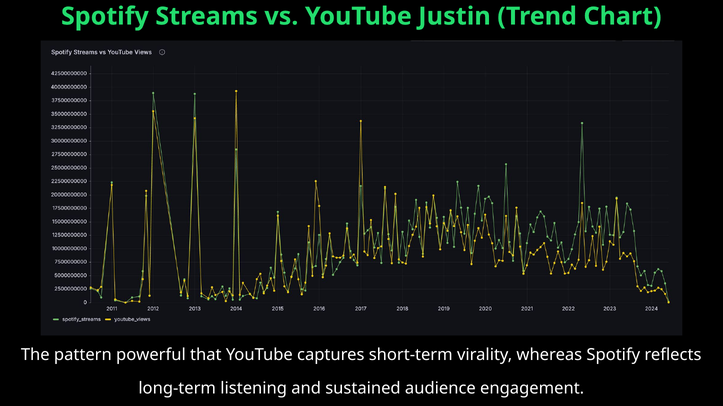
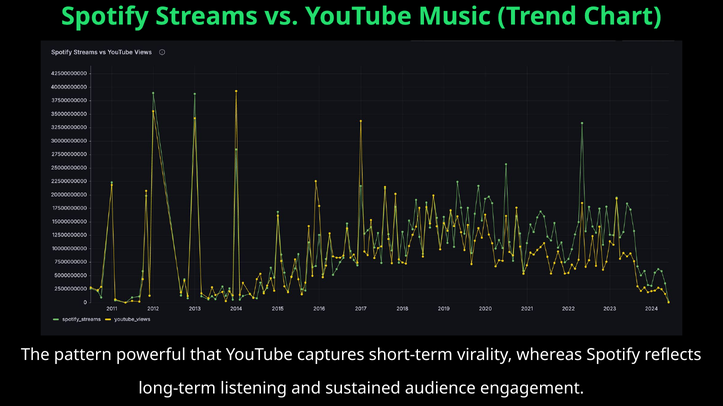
Justin: Justin -> Music
